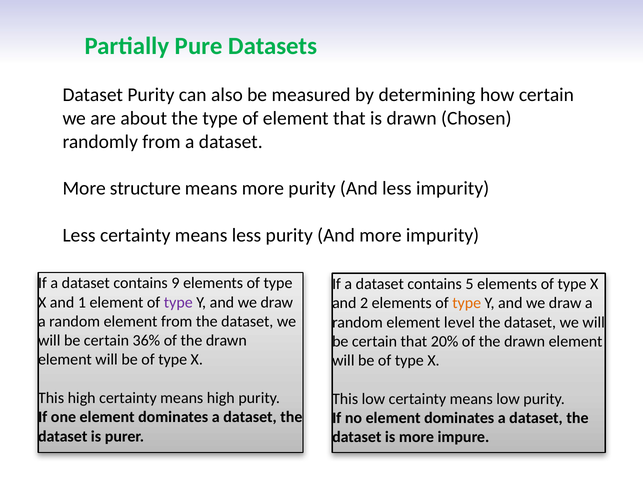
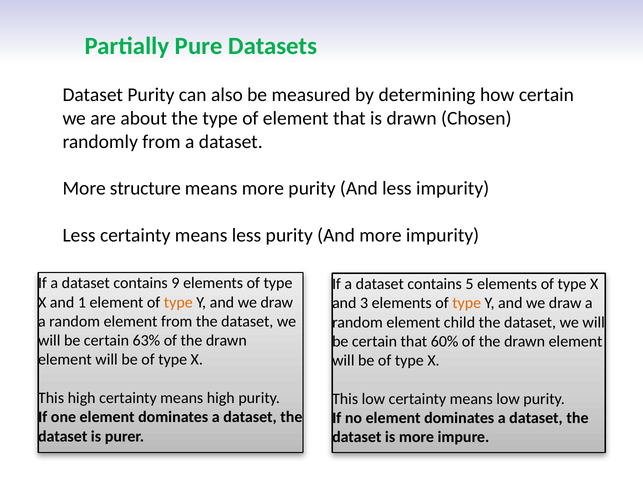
type at (178, 303) colour: purple -> orange
2: 2 -> 3
level: level -> child
36%: 36% -> 63%
20%: 20% -> 60%
